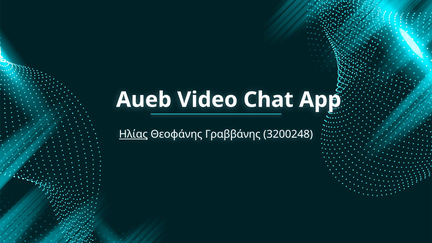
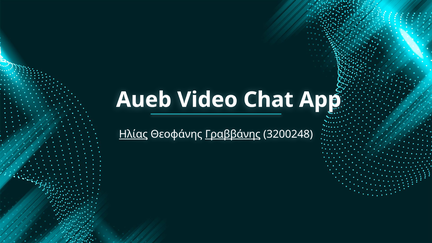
Γραββάνης underline: none -> present
